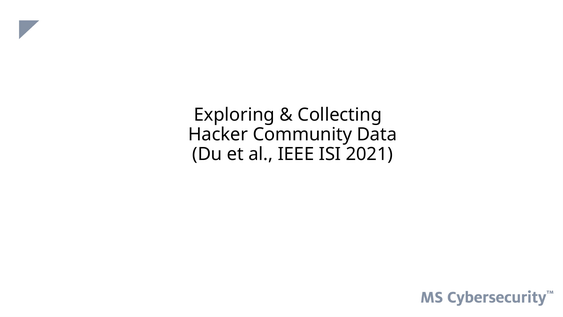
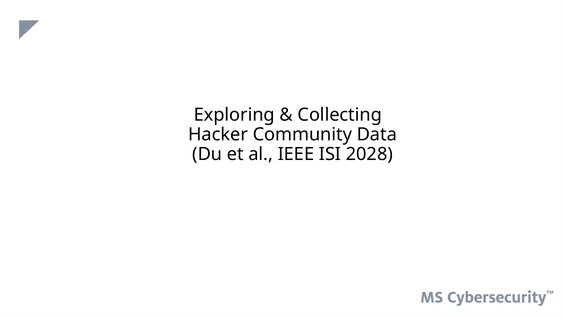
2021: 2021 -> 2028
